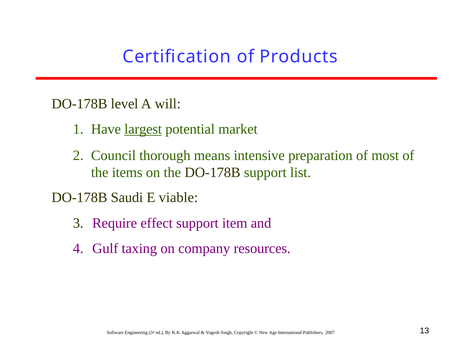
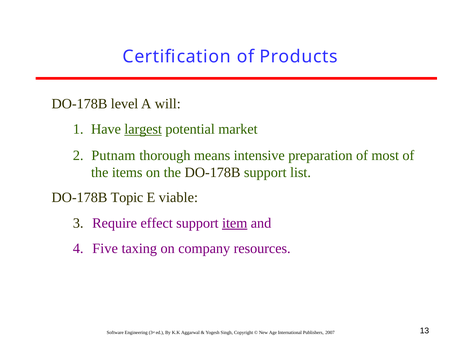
Council: Council -> Putnam
Saudi: Saudi -> Topic
item underline: none -> present
Gulf: Gulf -> Five
